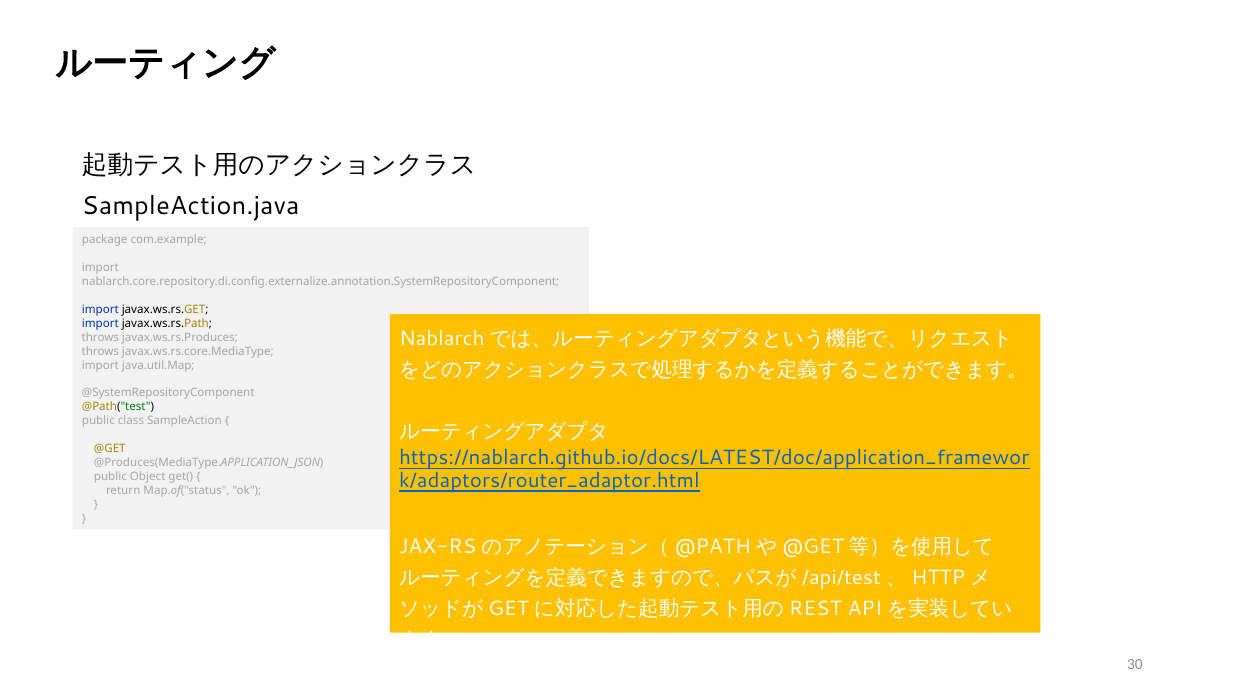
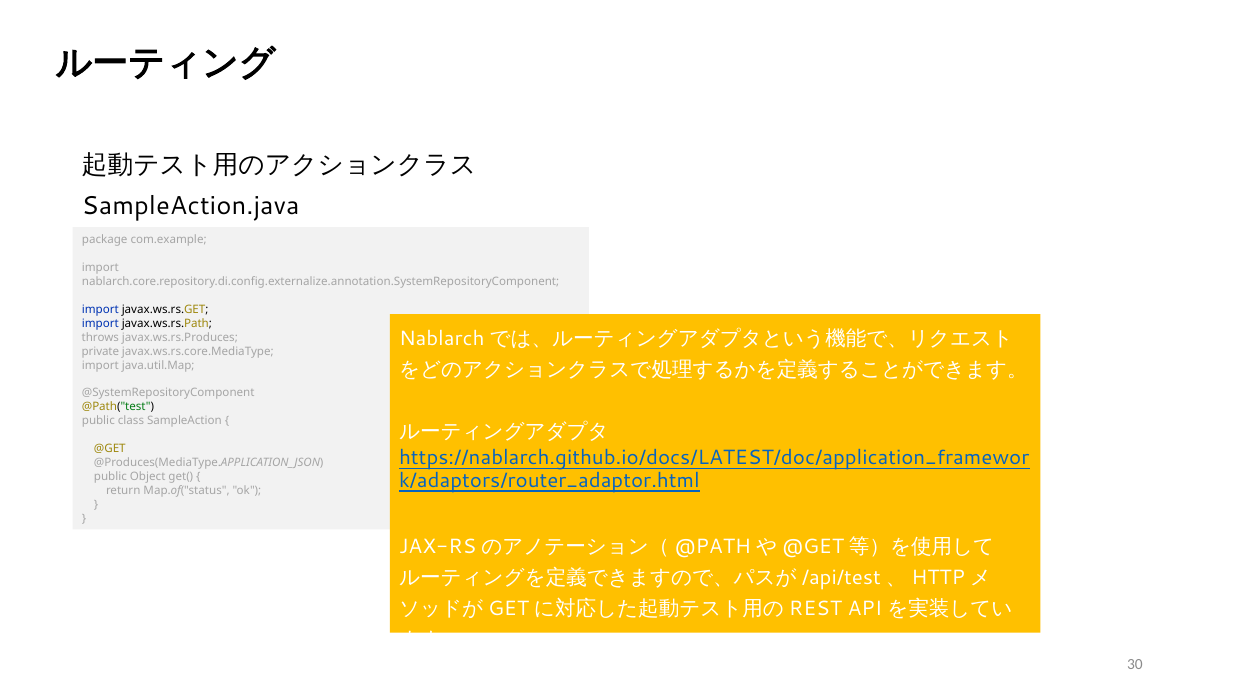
throws at (100, 351): throws -> private
